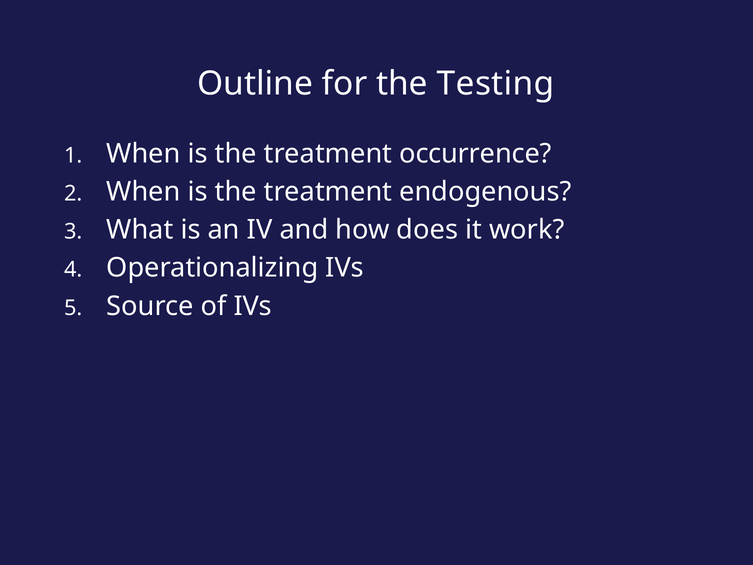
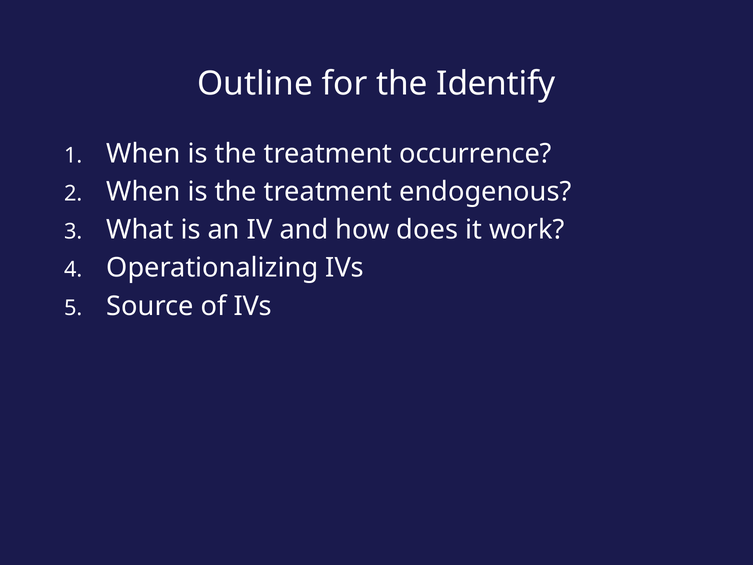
Testing: Testing -> Identify
